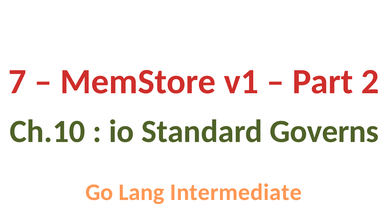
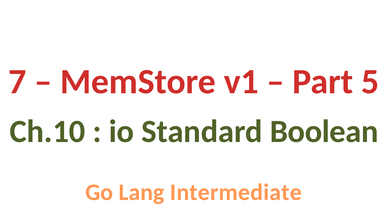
2: 2 -> 5
Governs: Governs -> Boolean
